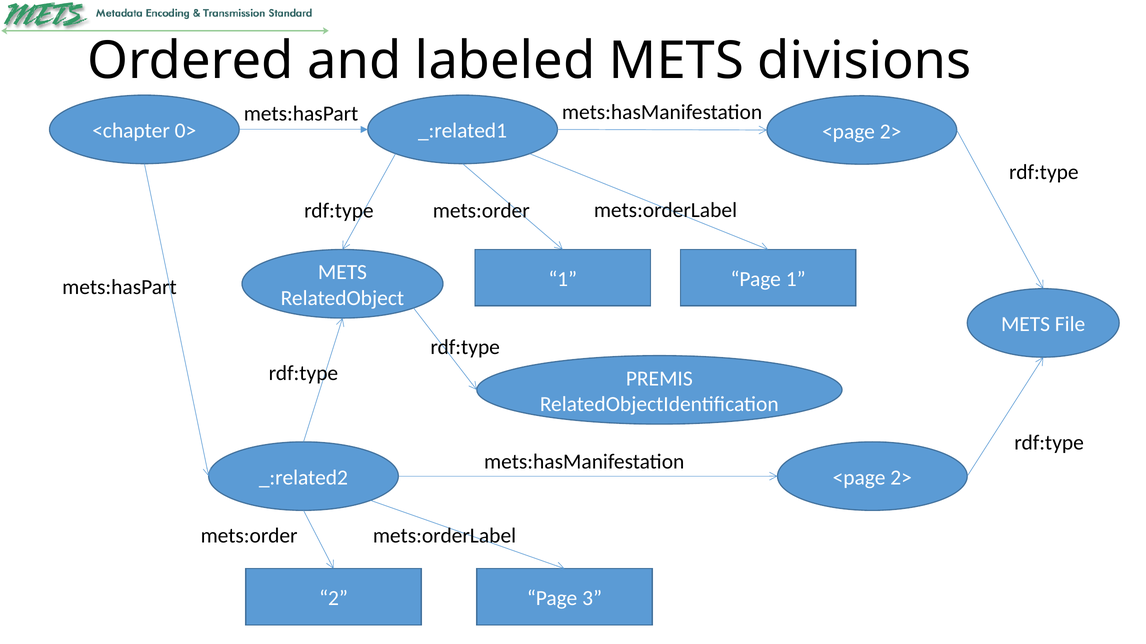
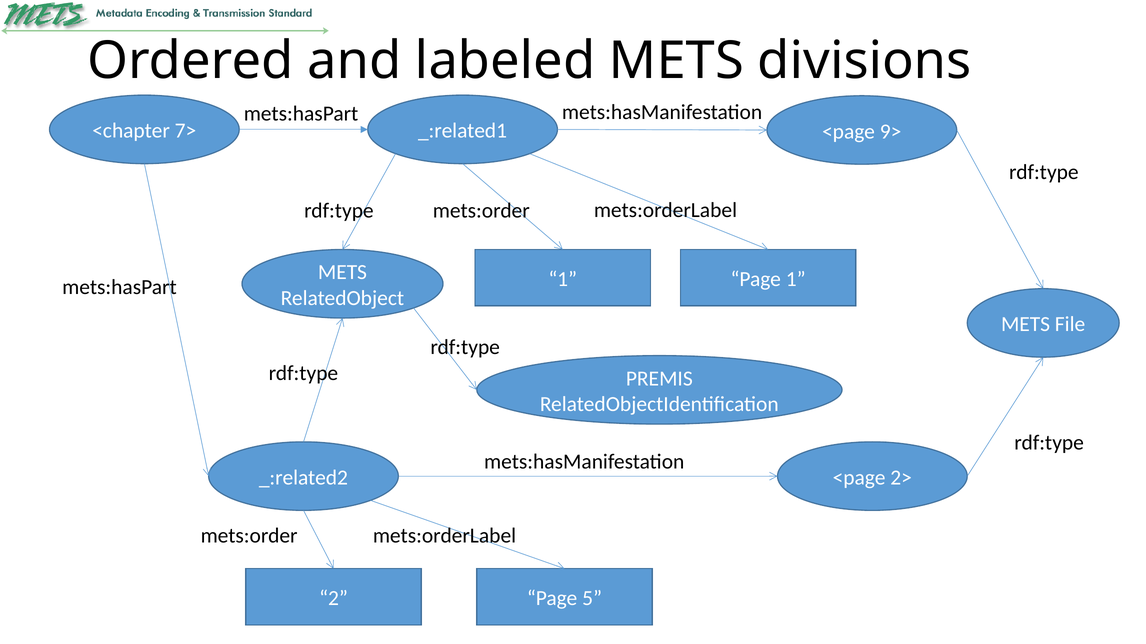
0>: 0> -> 7>
2> at (891, 132): 2> -> 9>
3: 3 -> 5
